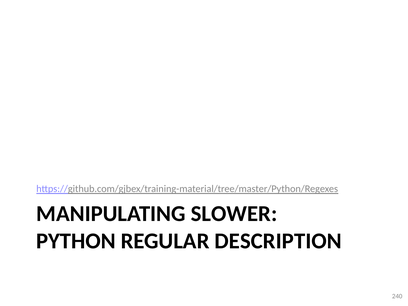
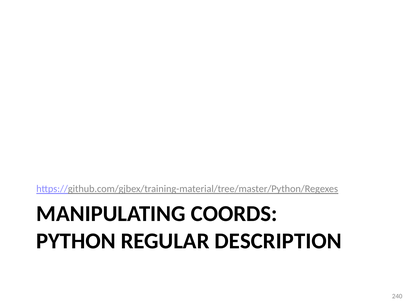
SLOWER: SLOWER -> COORDS
